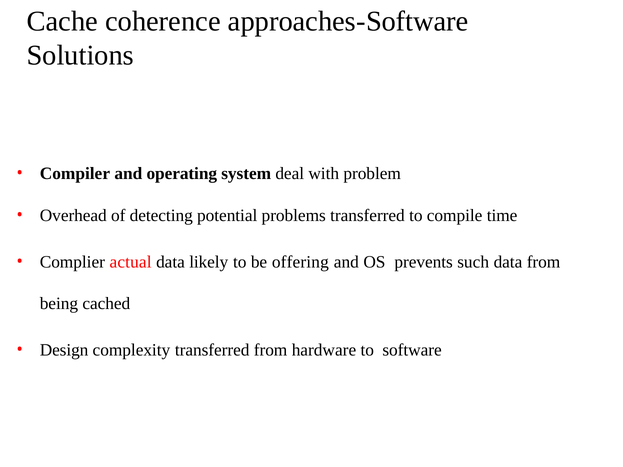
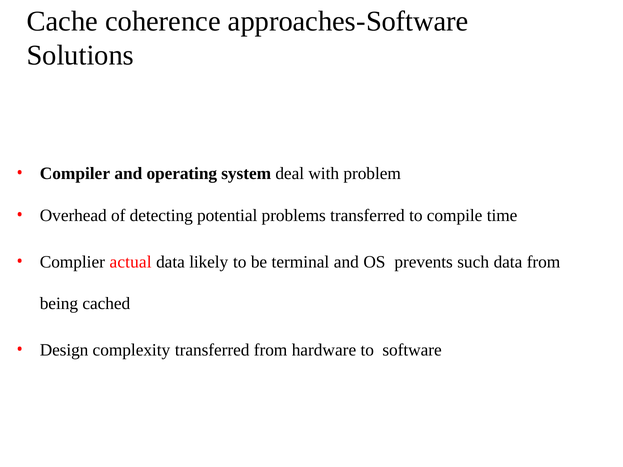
offering: offering -> terminal
